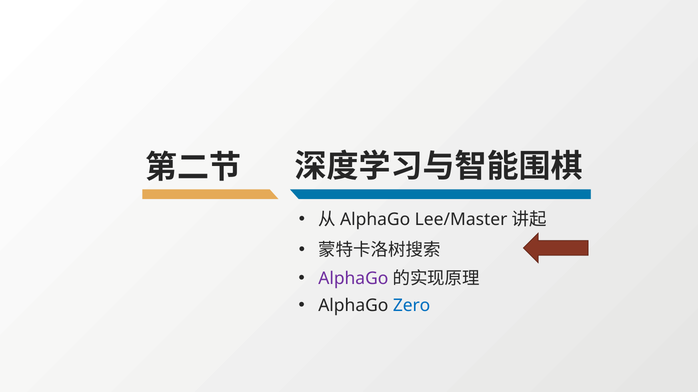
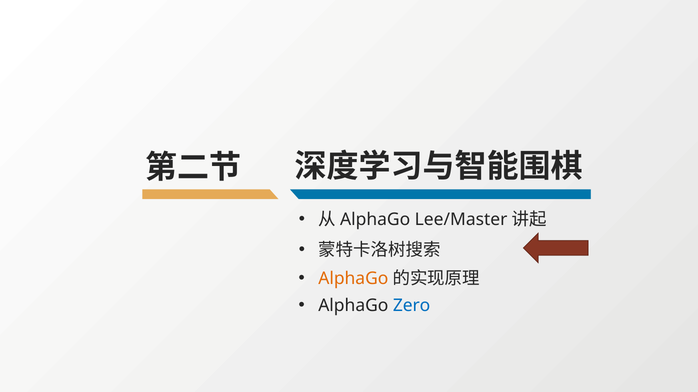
AlphaGo at (353, 279) colour: purple -> orange
